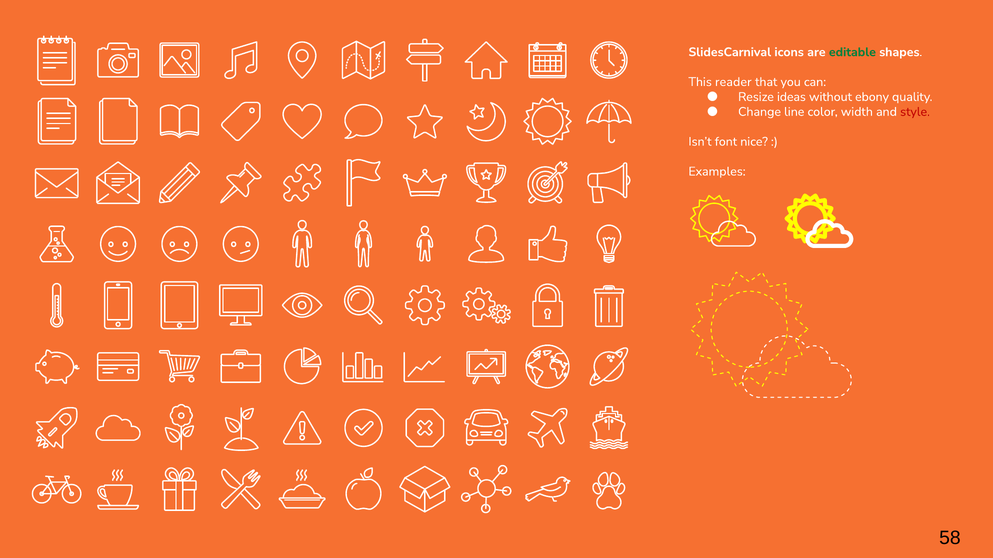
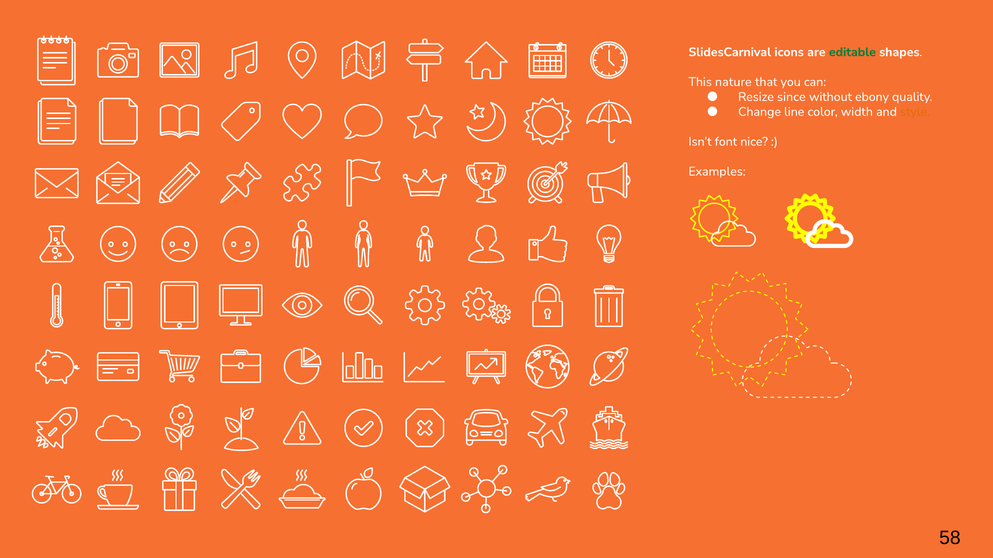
reader: reader -> nature
ideas: ideas -> since
style colour: red -> orange
